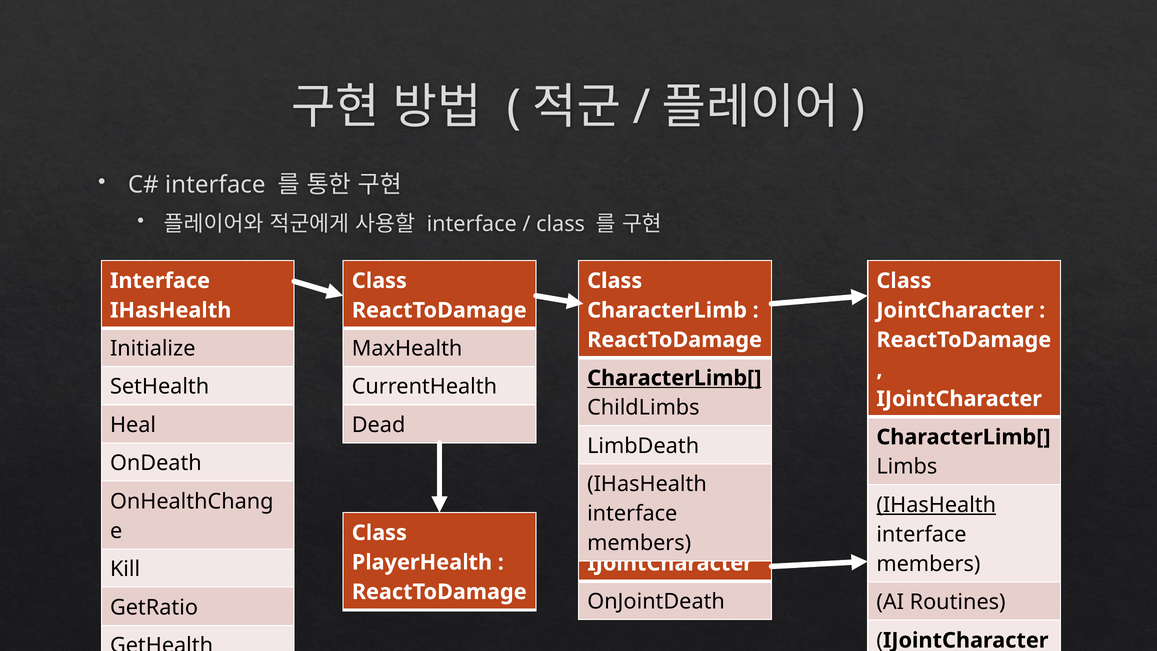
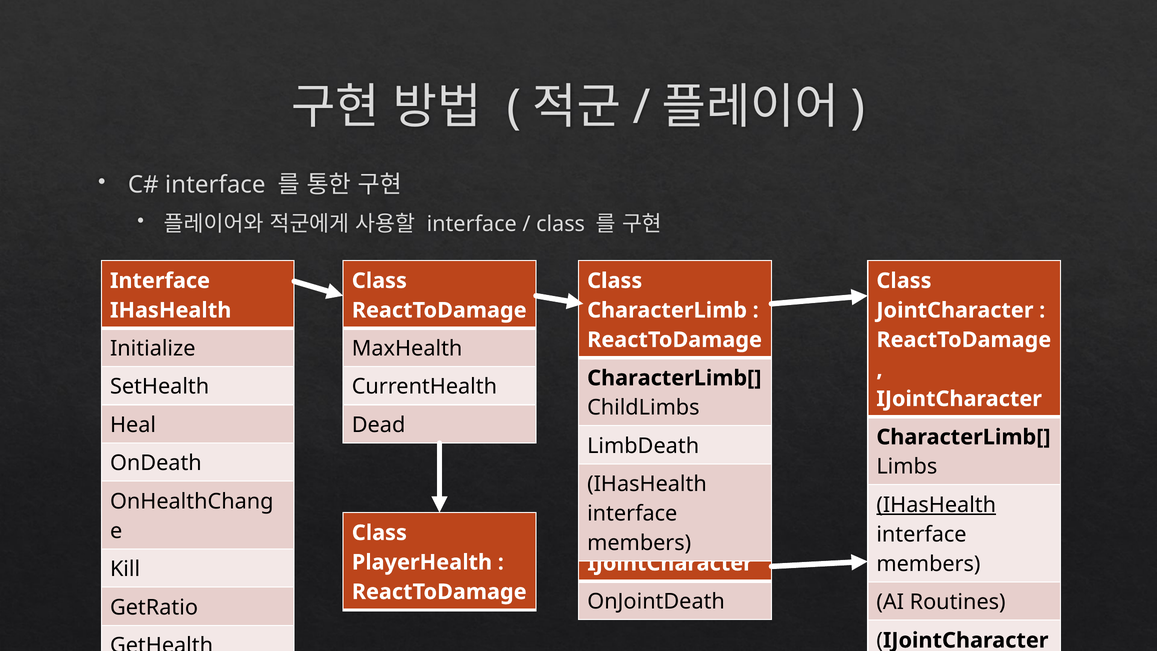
CharacterLimb[ at (674, 378) underline: present -> none
